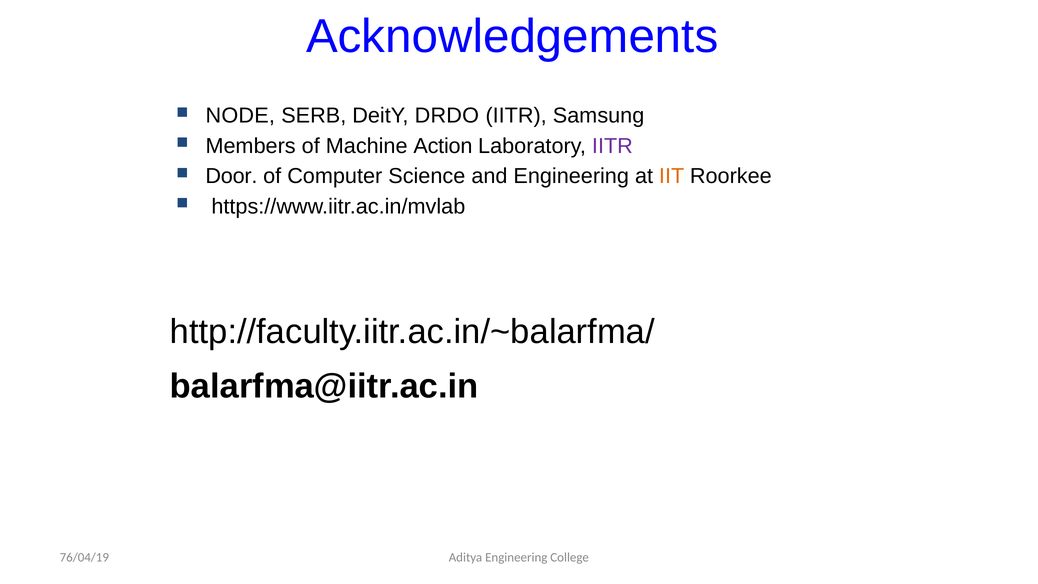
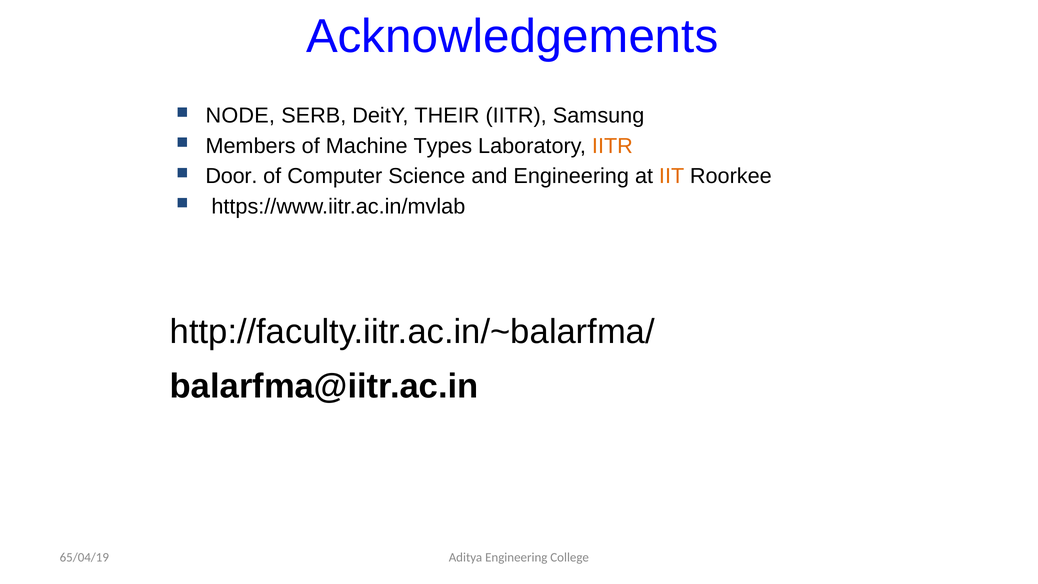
DRDO: DRDO -> THEIR
Action: Action -> Types
IITR at (612, 146) colour: purple -> orange
76/04/19: 76/04/19 -> 65/04/19
